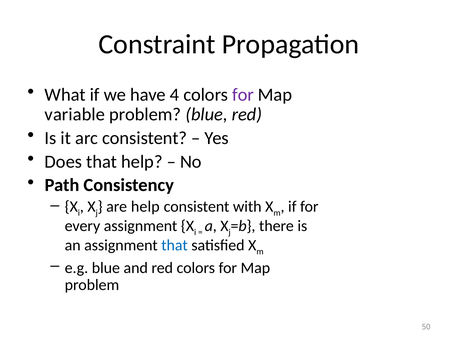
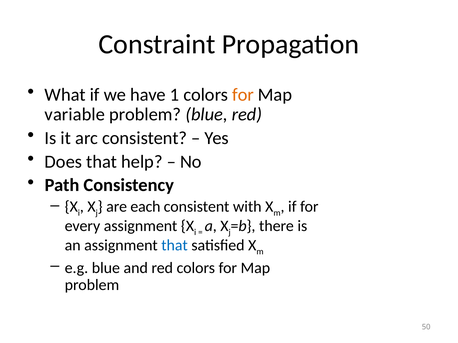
4: 4 -> 1
for at (243, 95) colour: purple -> orange
are help: help -> each
